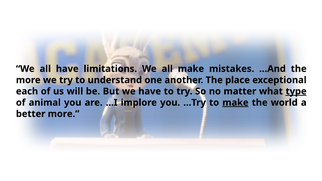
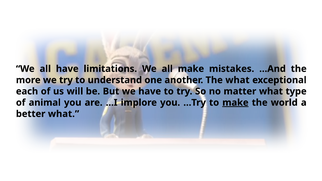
The place: place -> what
type underline: present -> none
better more: more -> what
